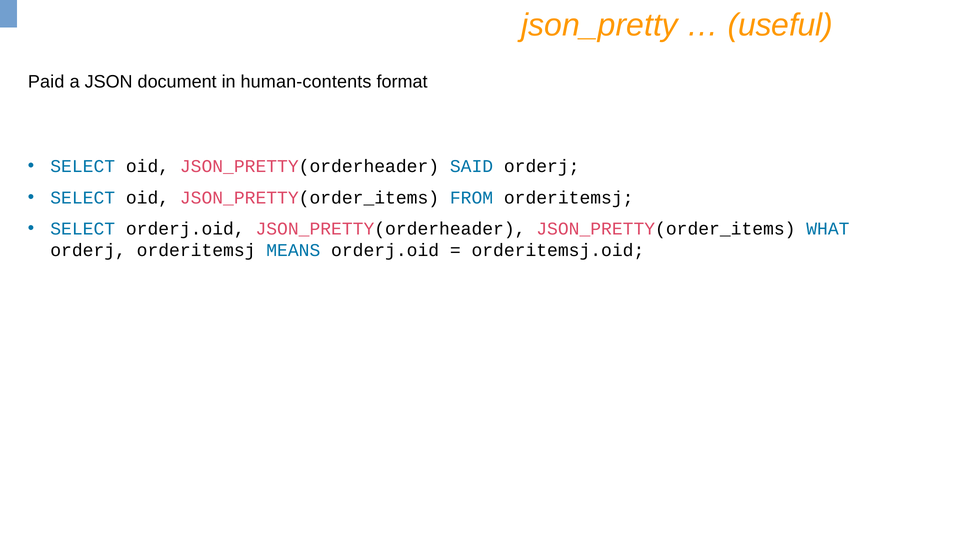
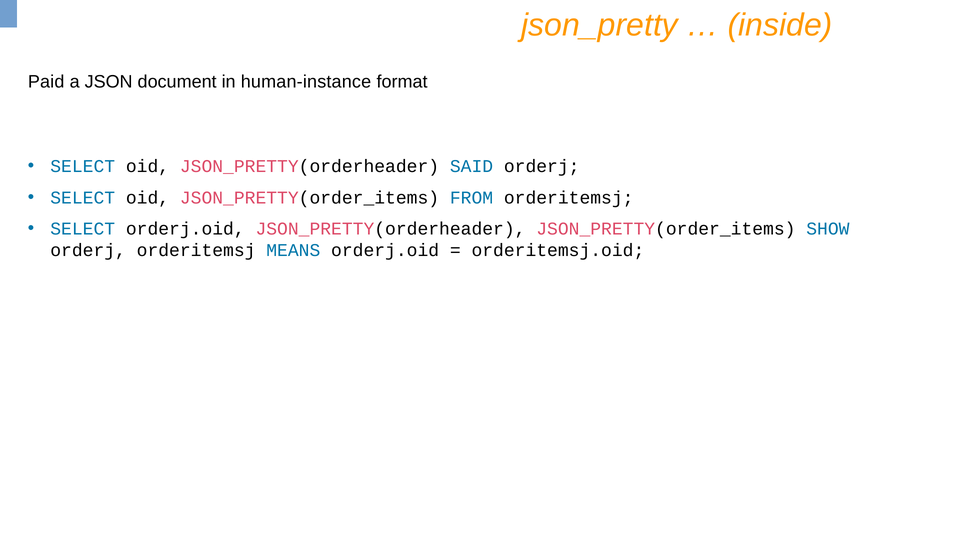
useful: useful -> inside
human-contents: human-contents -> human-instance
WHAT: WHAT -> SHOW
